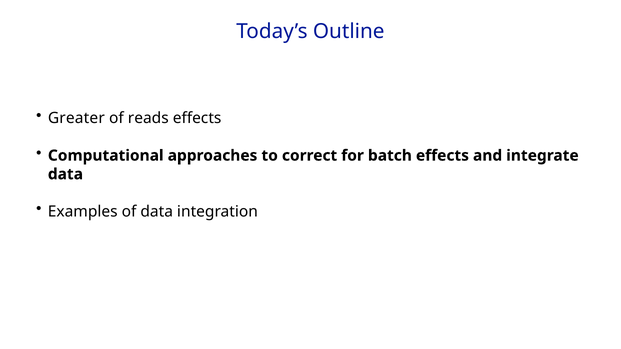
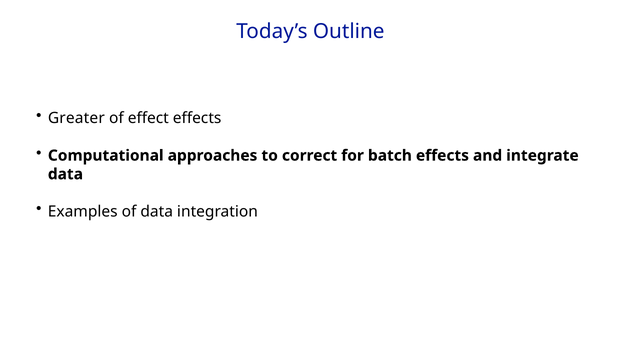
reads: reads -> effect
